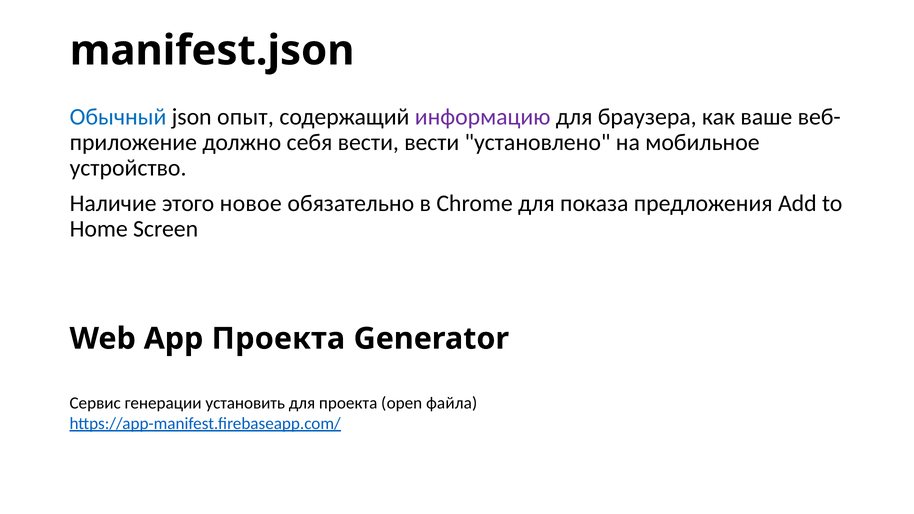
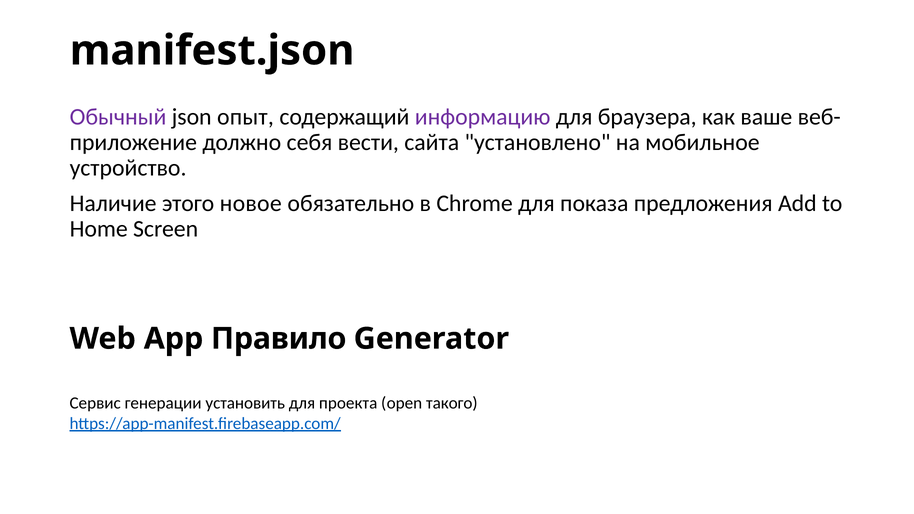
Обычный colour: blue -> purple
вести вести: вести -> сайта
App Проекта: Проекта -> Правило
файла: файла -> такого
